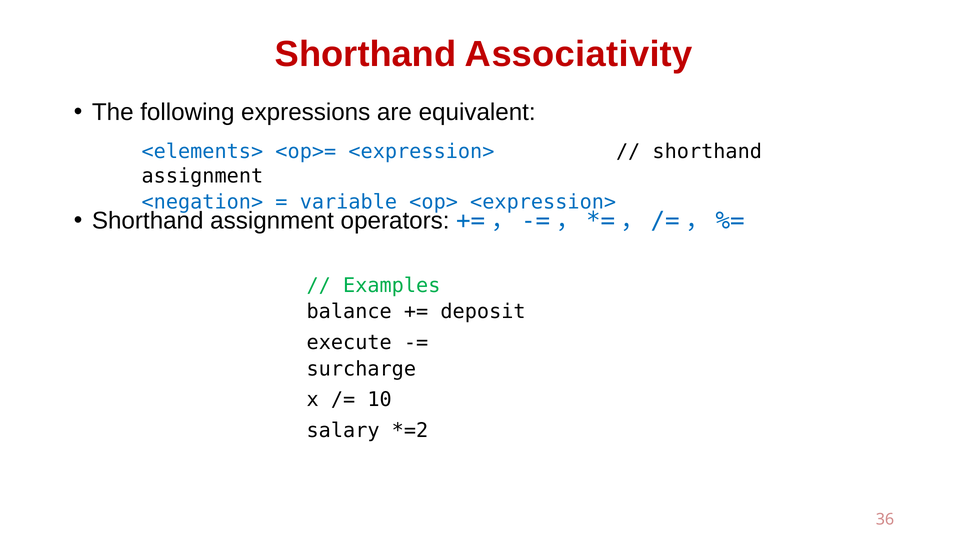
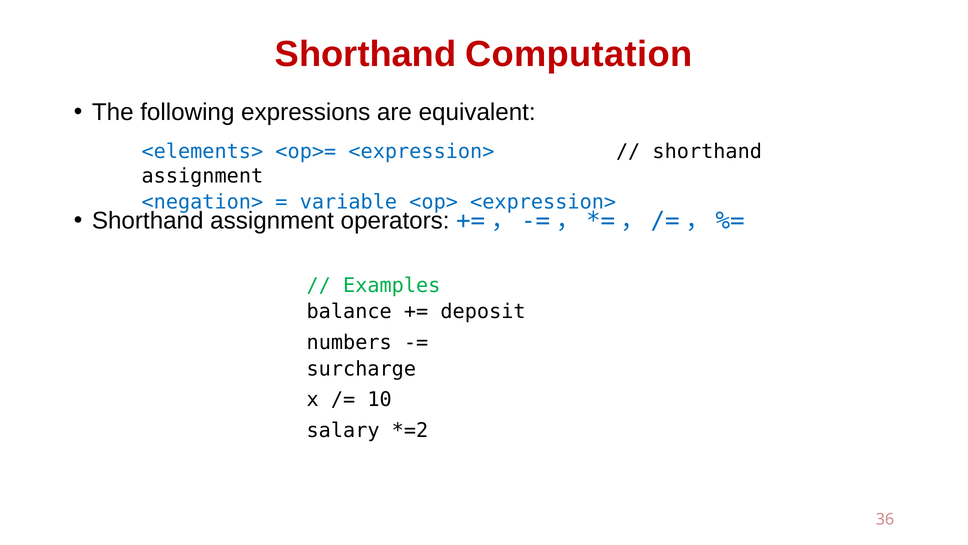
Associativity: Associativity -> Computation
execute: execute -> numbers
